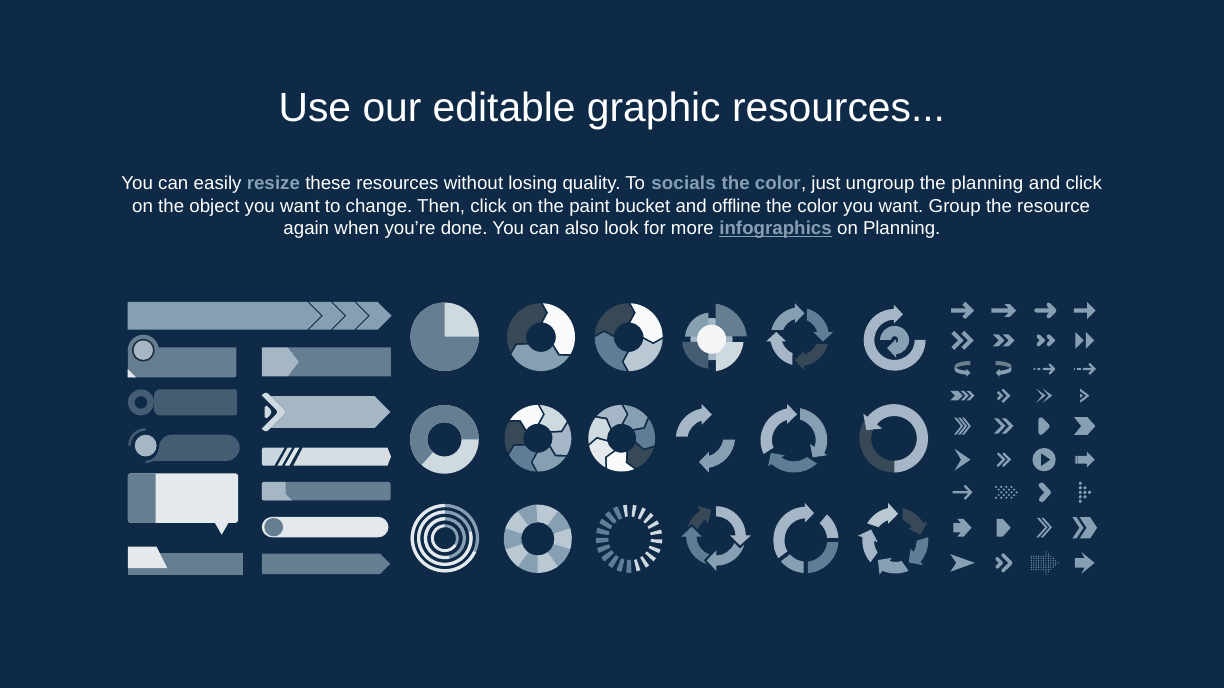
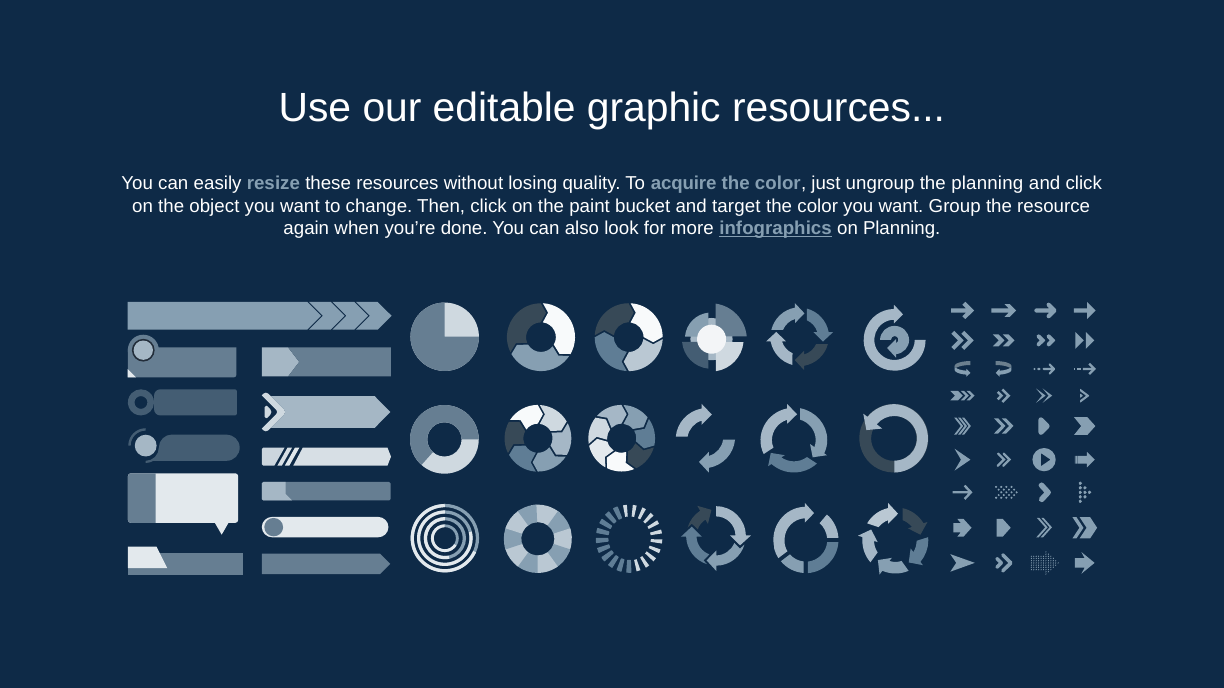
socials: socials -> acquire
offline: offline -> target
